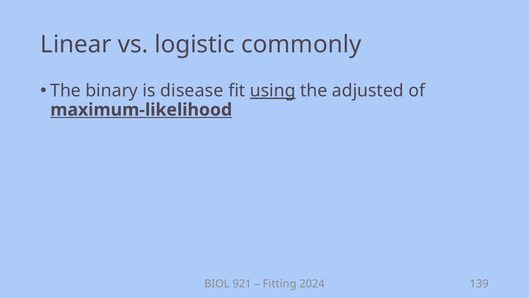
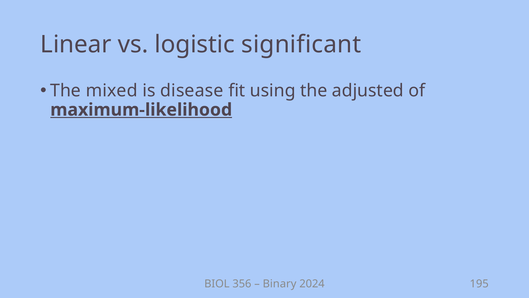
commonly: commonly -> significant
binary: binary -> mixed
using underline: present -> none
921: 921 -> 356
Fitting: Fitting -> Binary
139: 139 -> 195
